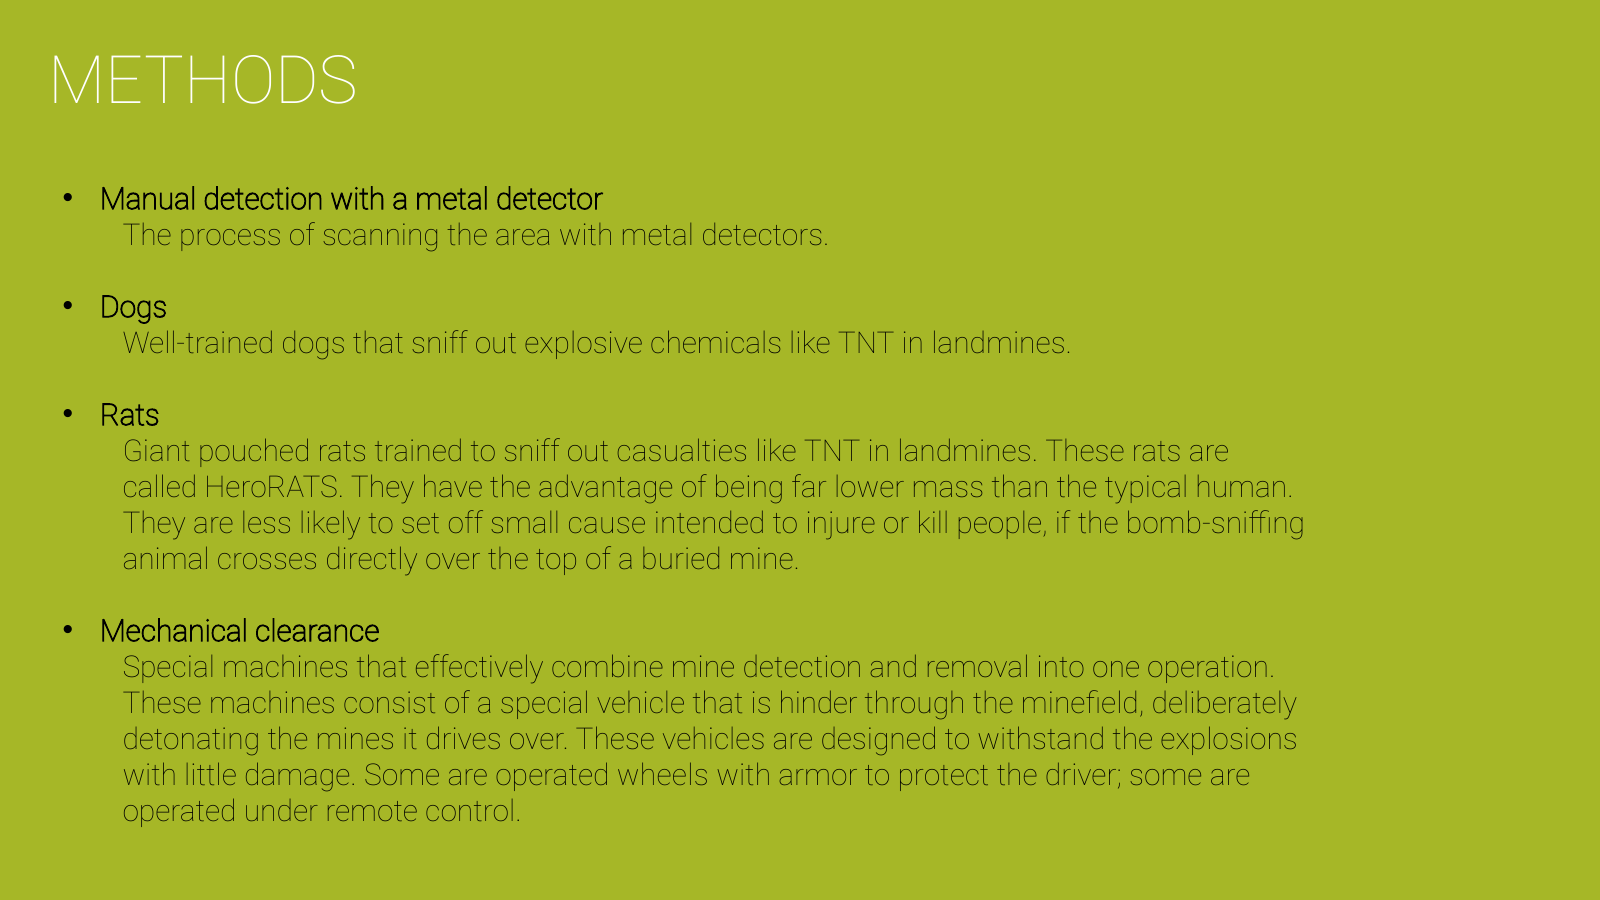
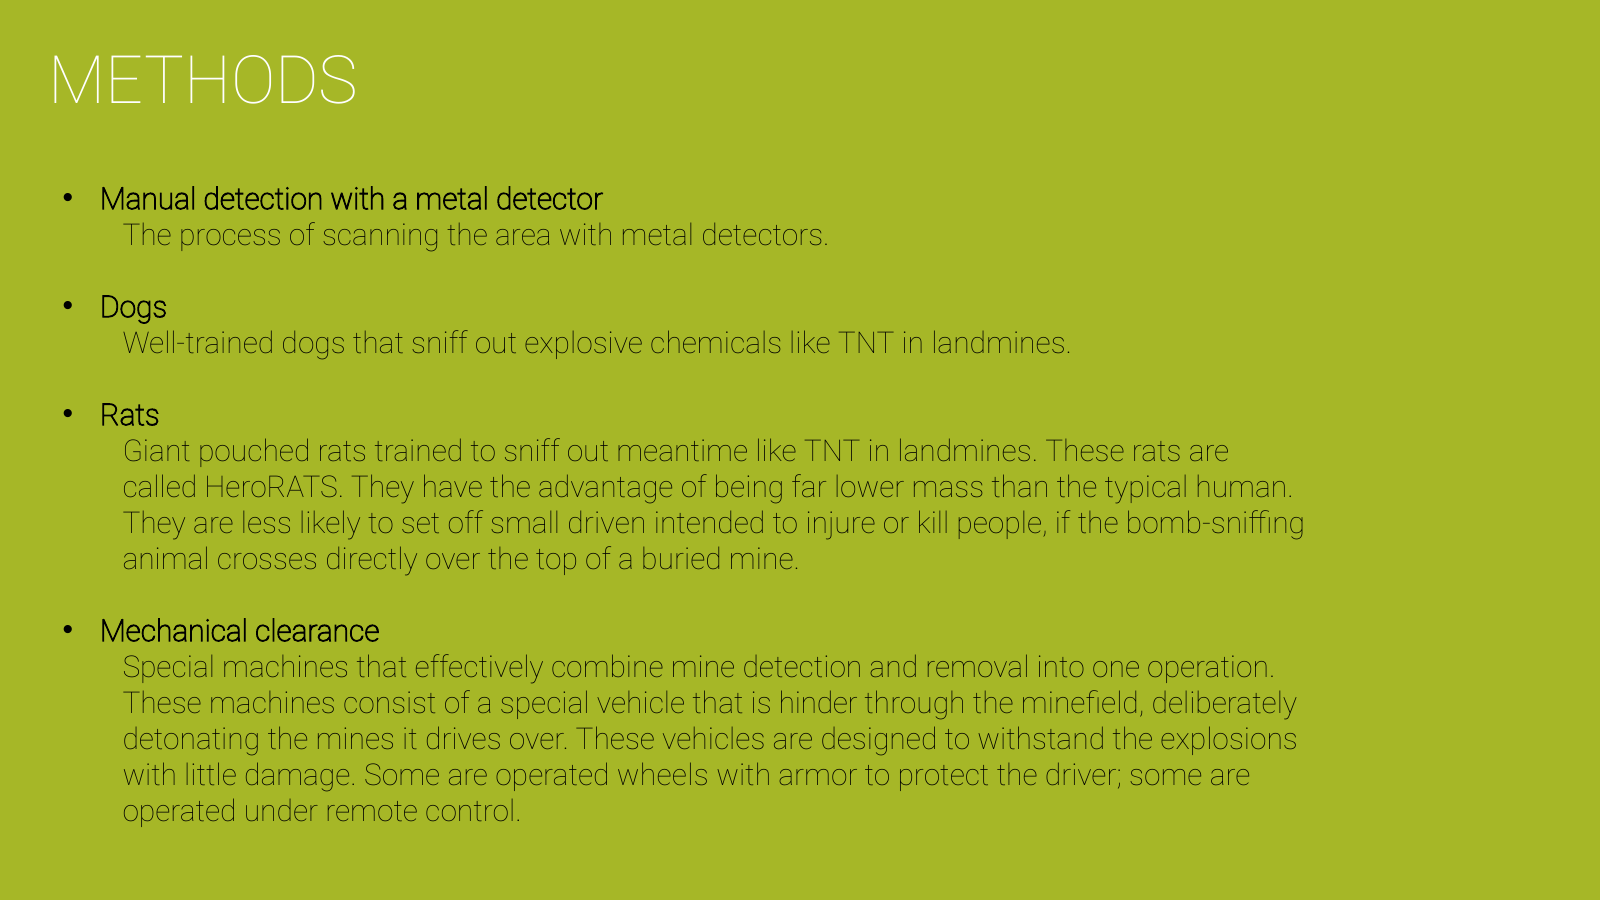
casualties: casualties -> meantime
cause: cause -> driven
